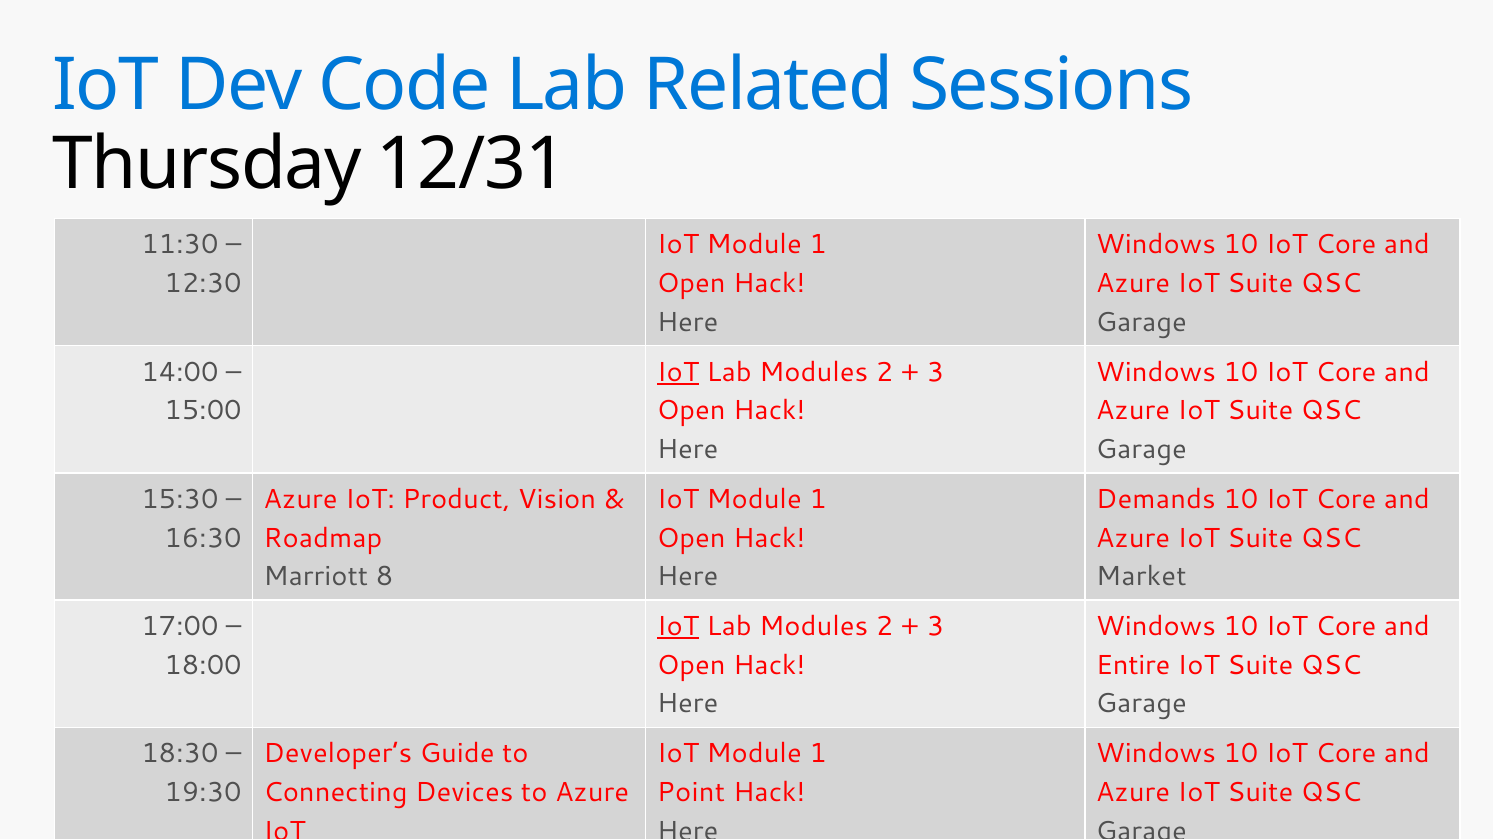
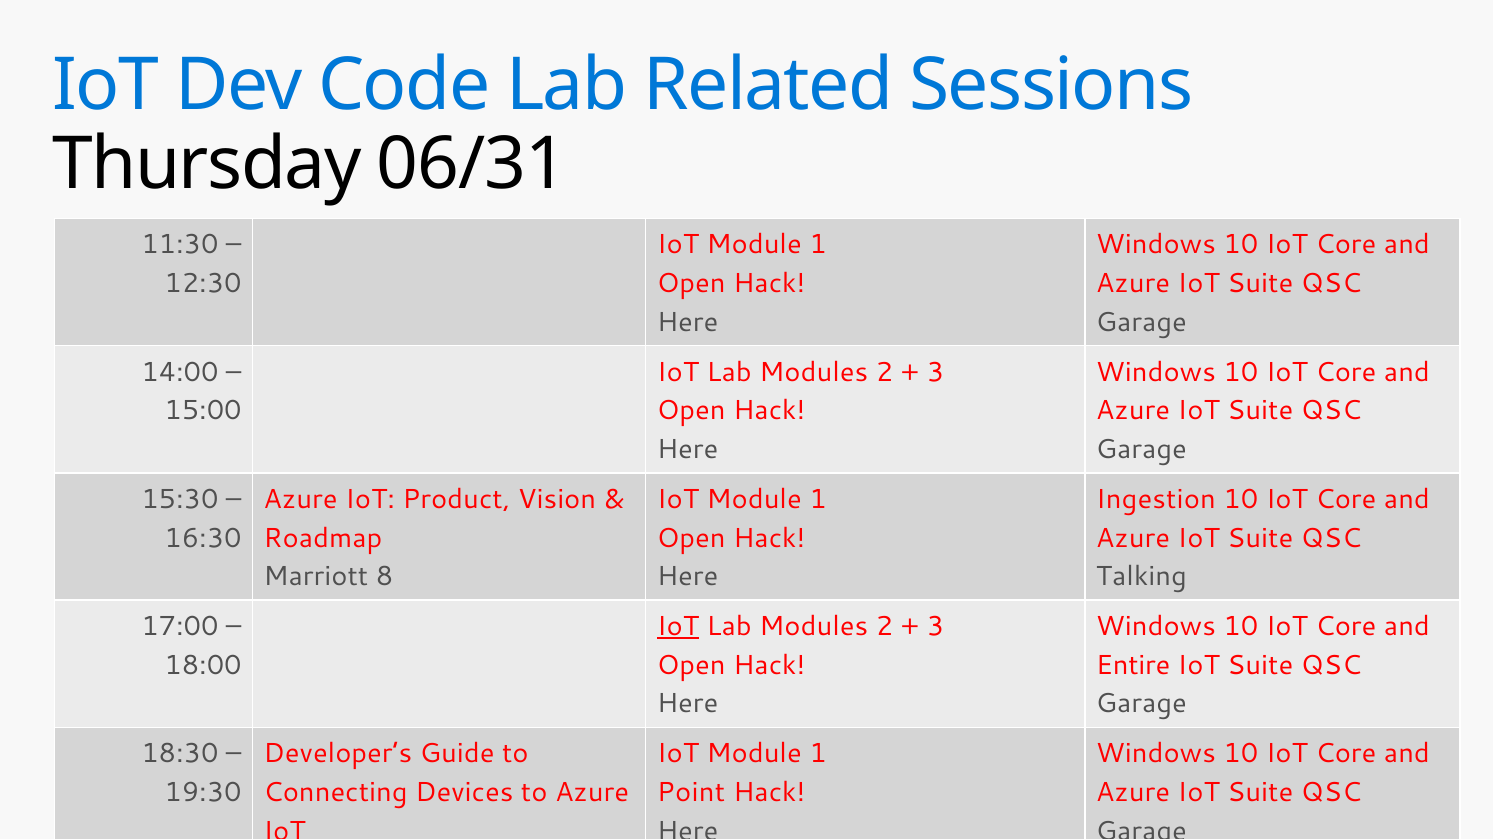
12/31: 12/31 -> 06/31
IoT at (678, 372) underline: present -> none
Demands: Demands -> Ingestion
Market: Market -> Talking
